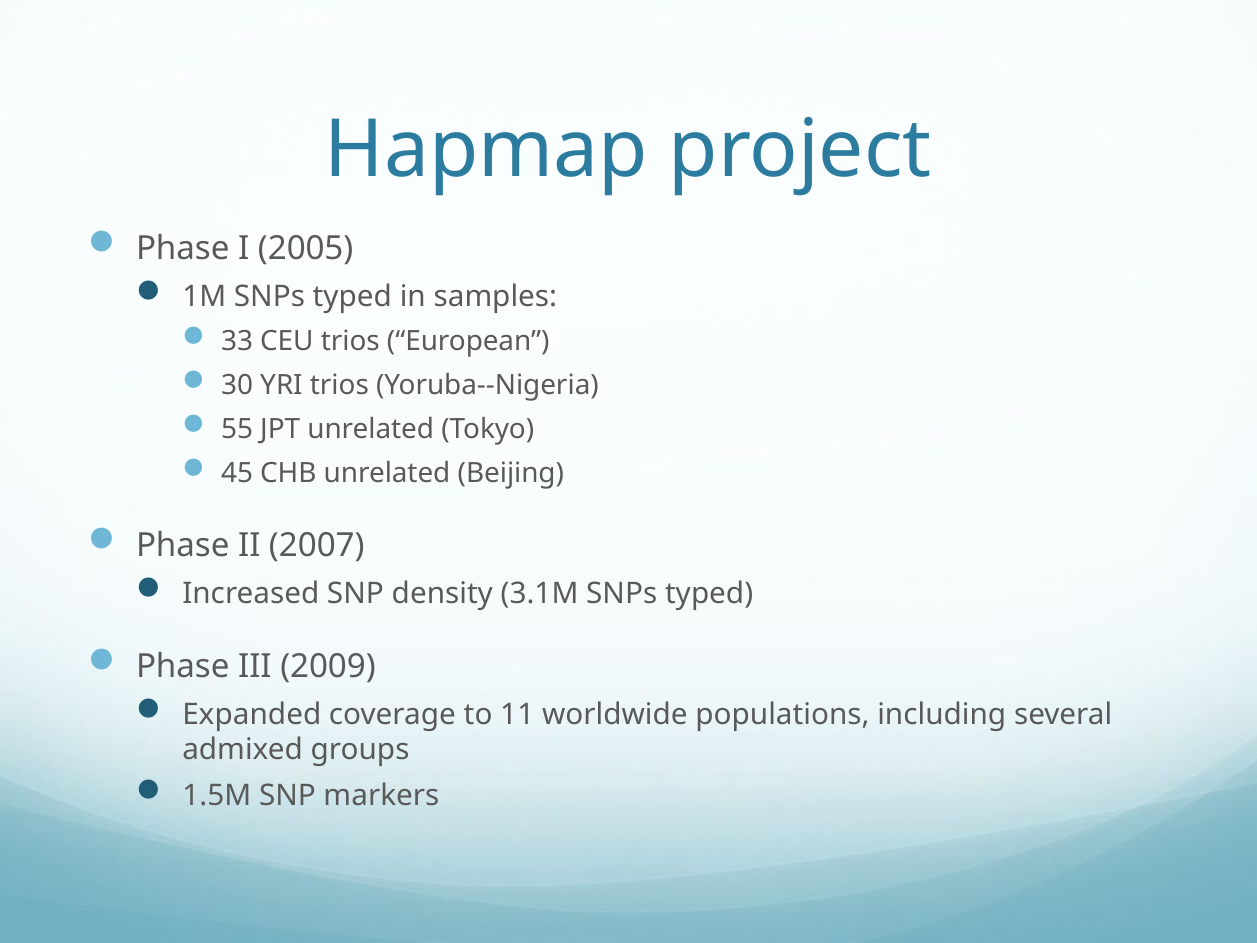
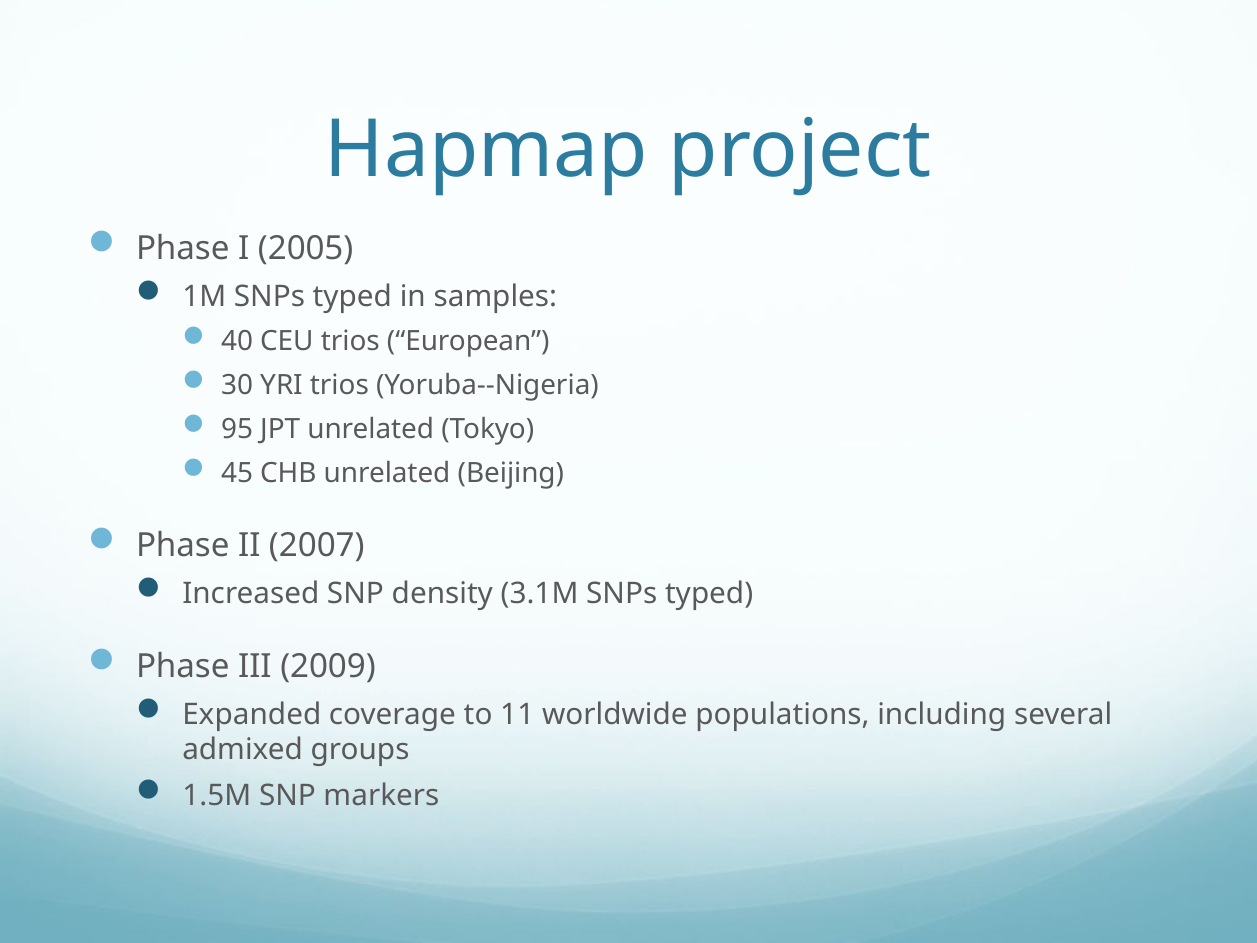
33: 33 -> 40
55: 55 -> 95
